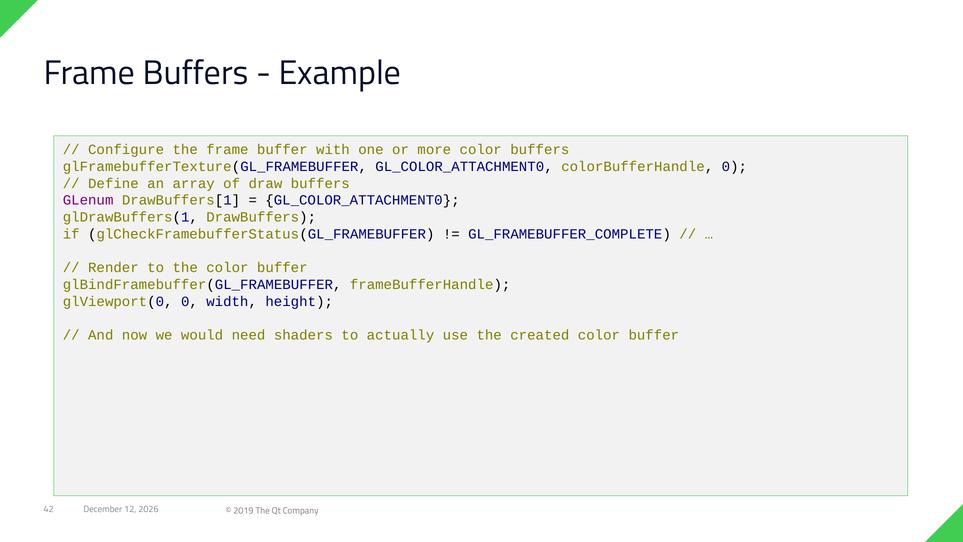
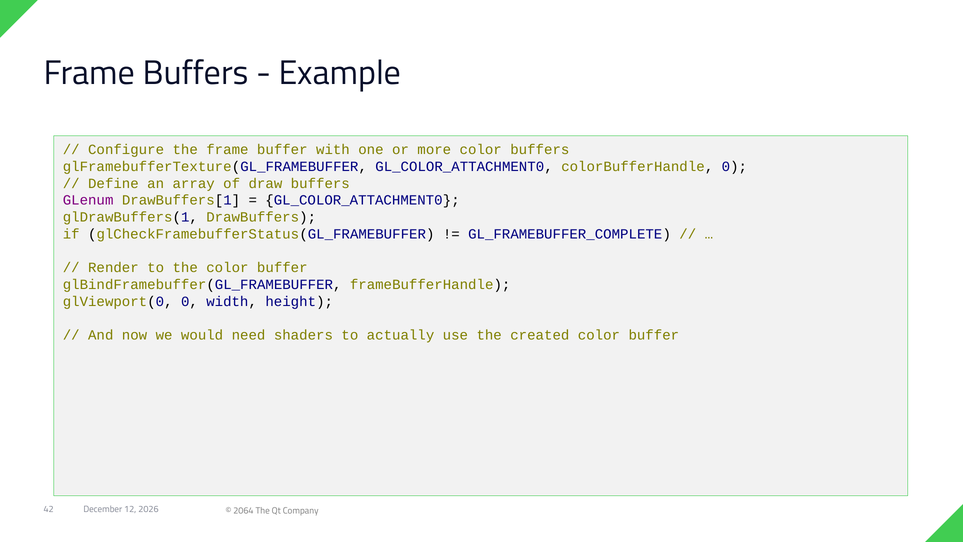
2019: 2019 -> 2064
